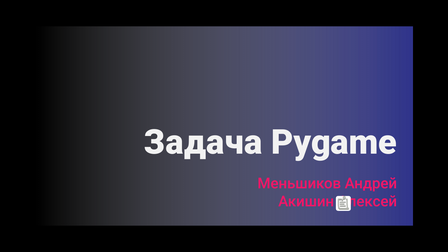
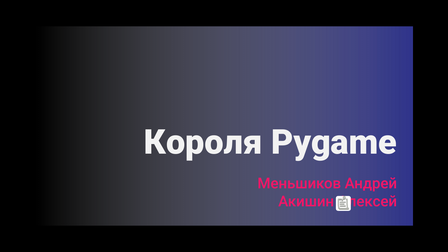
Задача: Задача -> Короля
